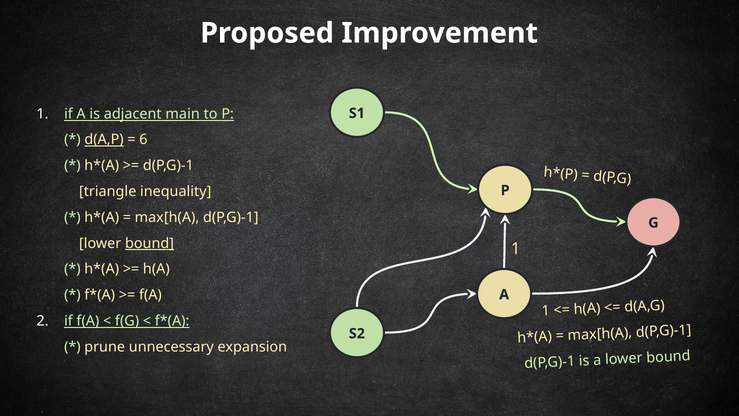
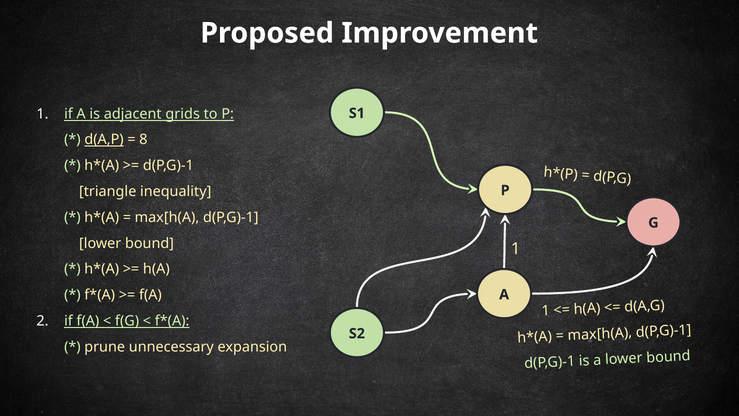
main: main -> grids
6: 6 -> 8
bound at (150, 243) underline: present -> none
